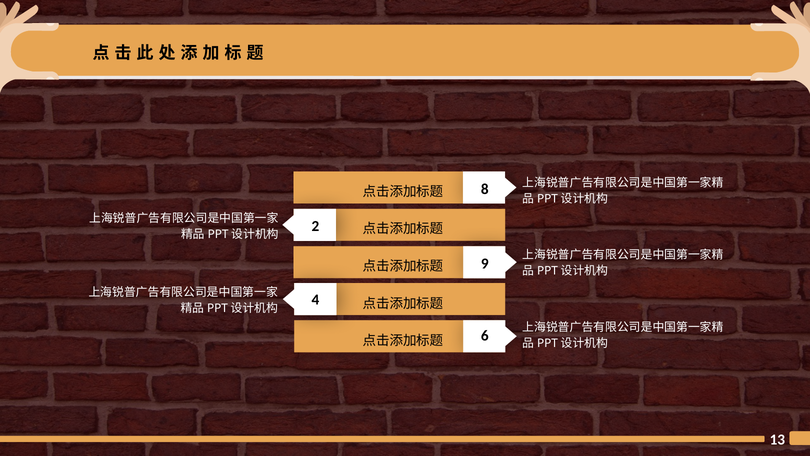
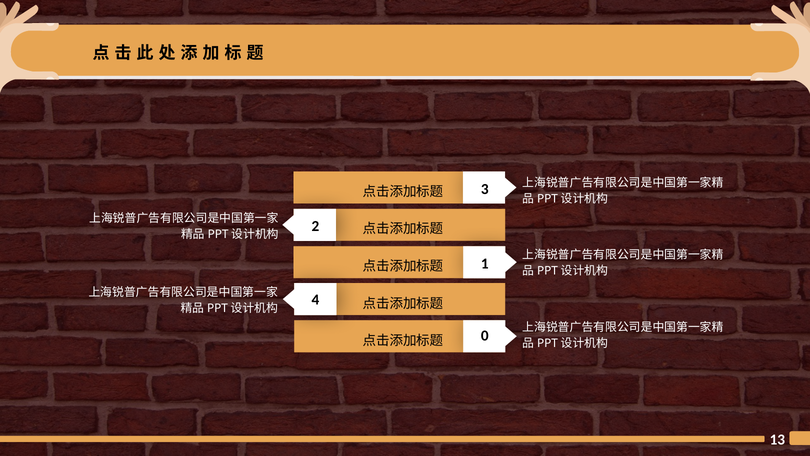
8: 8 -> 3
9: 9 -> 1
6: 6 -> 0
